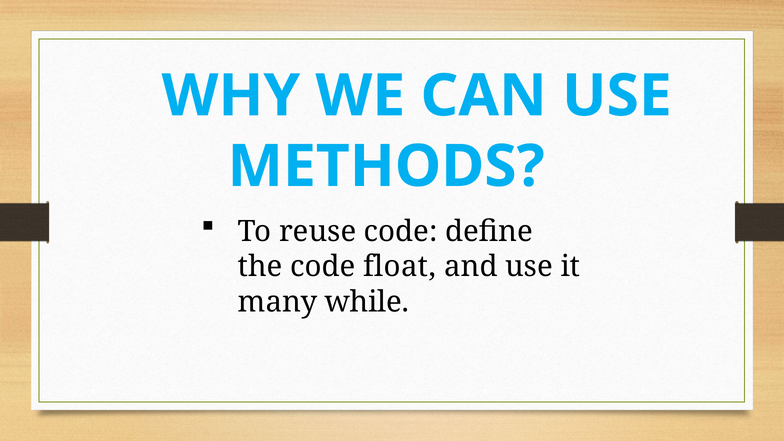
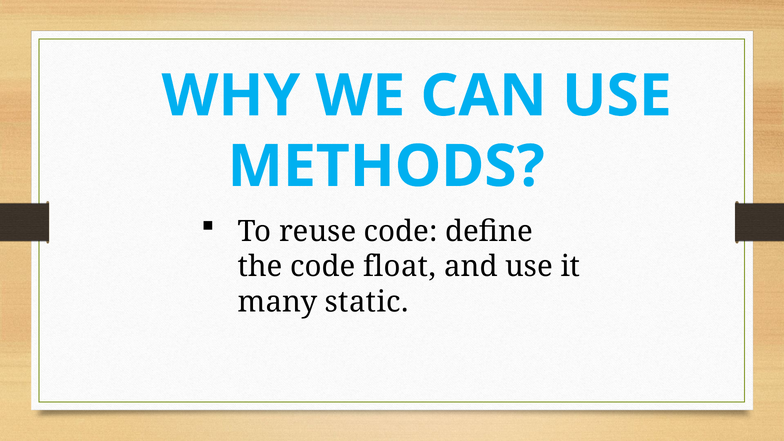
while: while -> static
